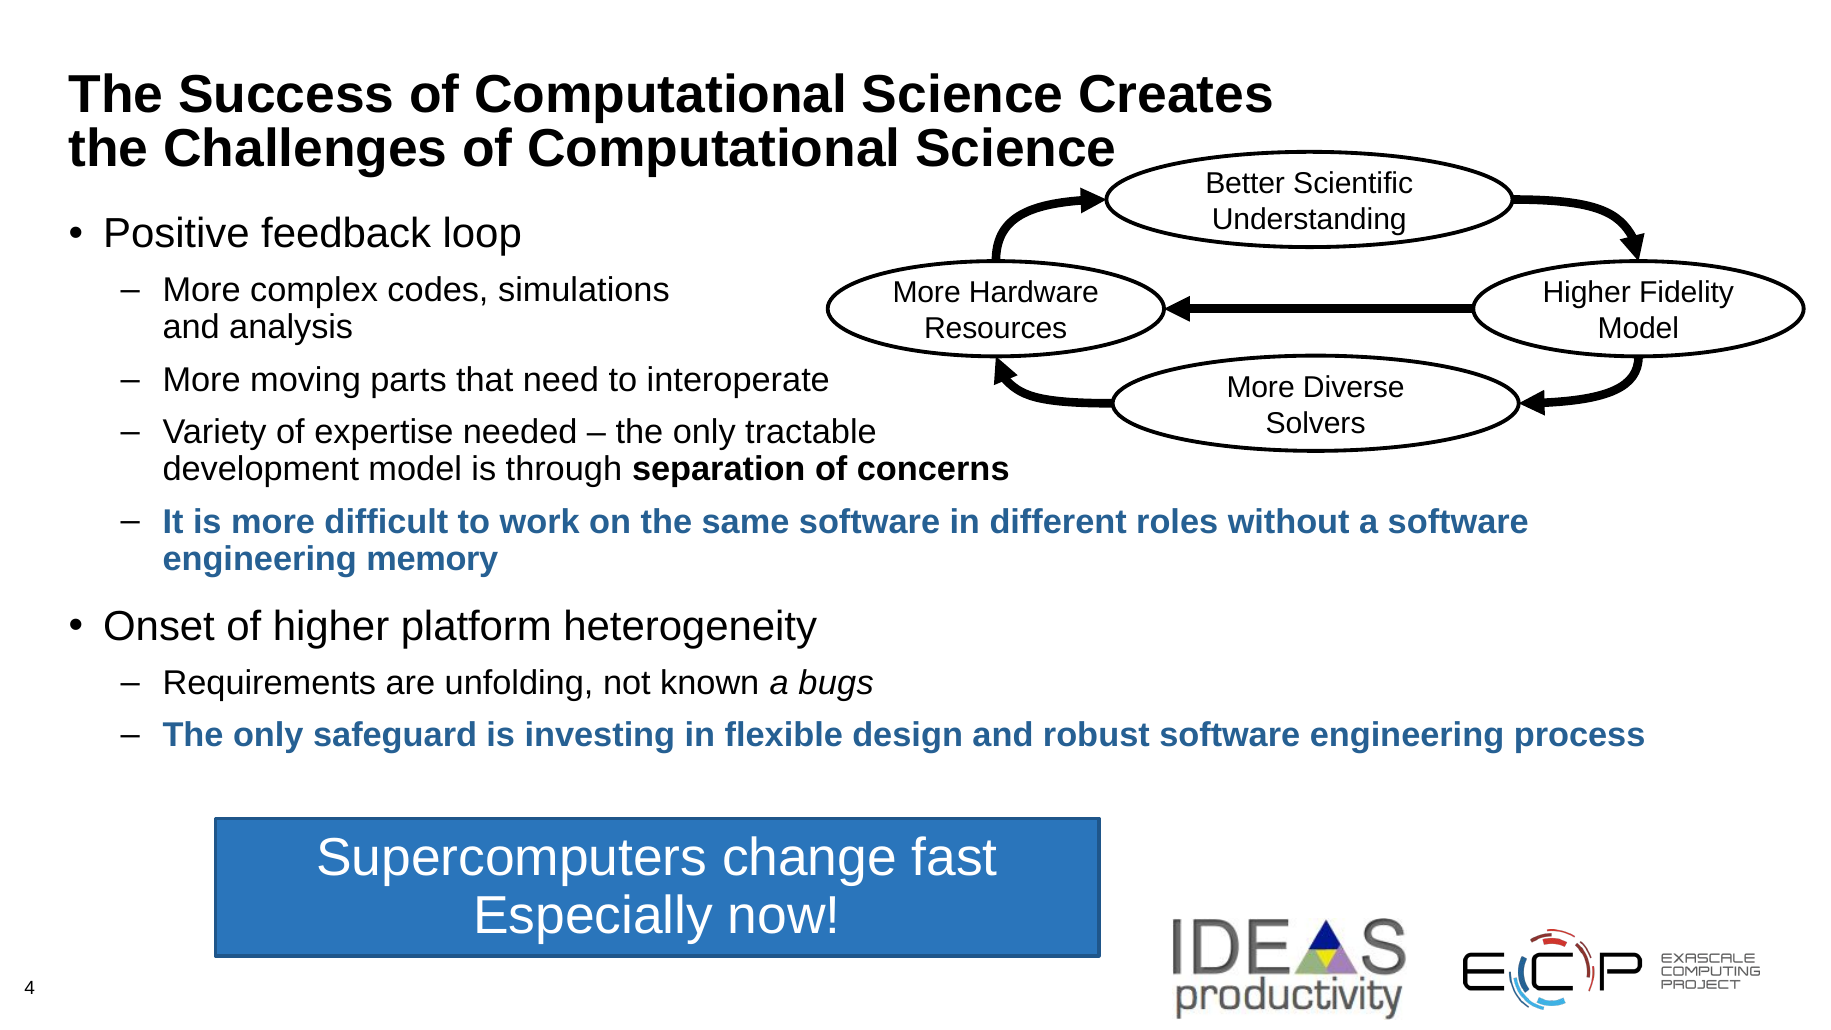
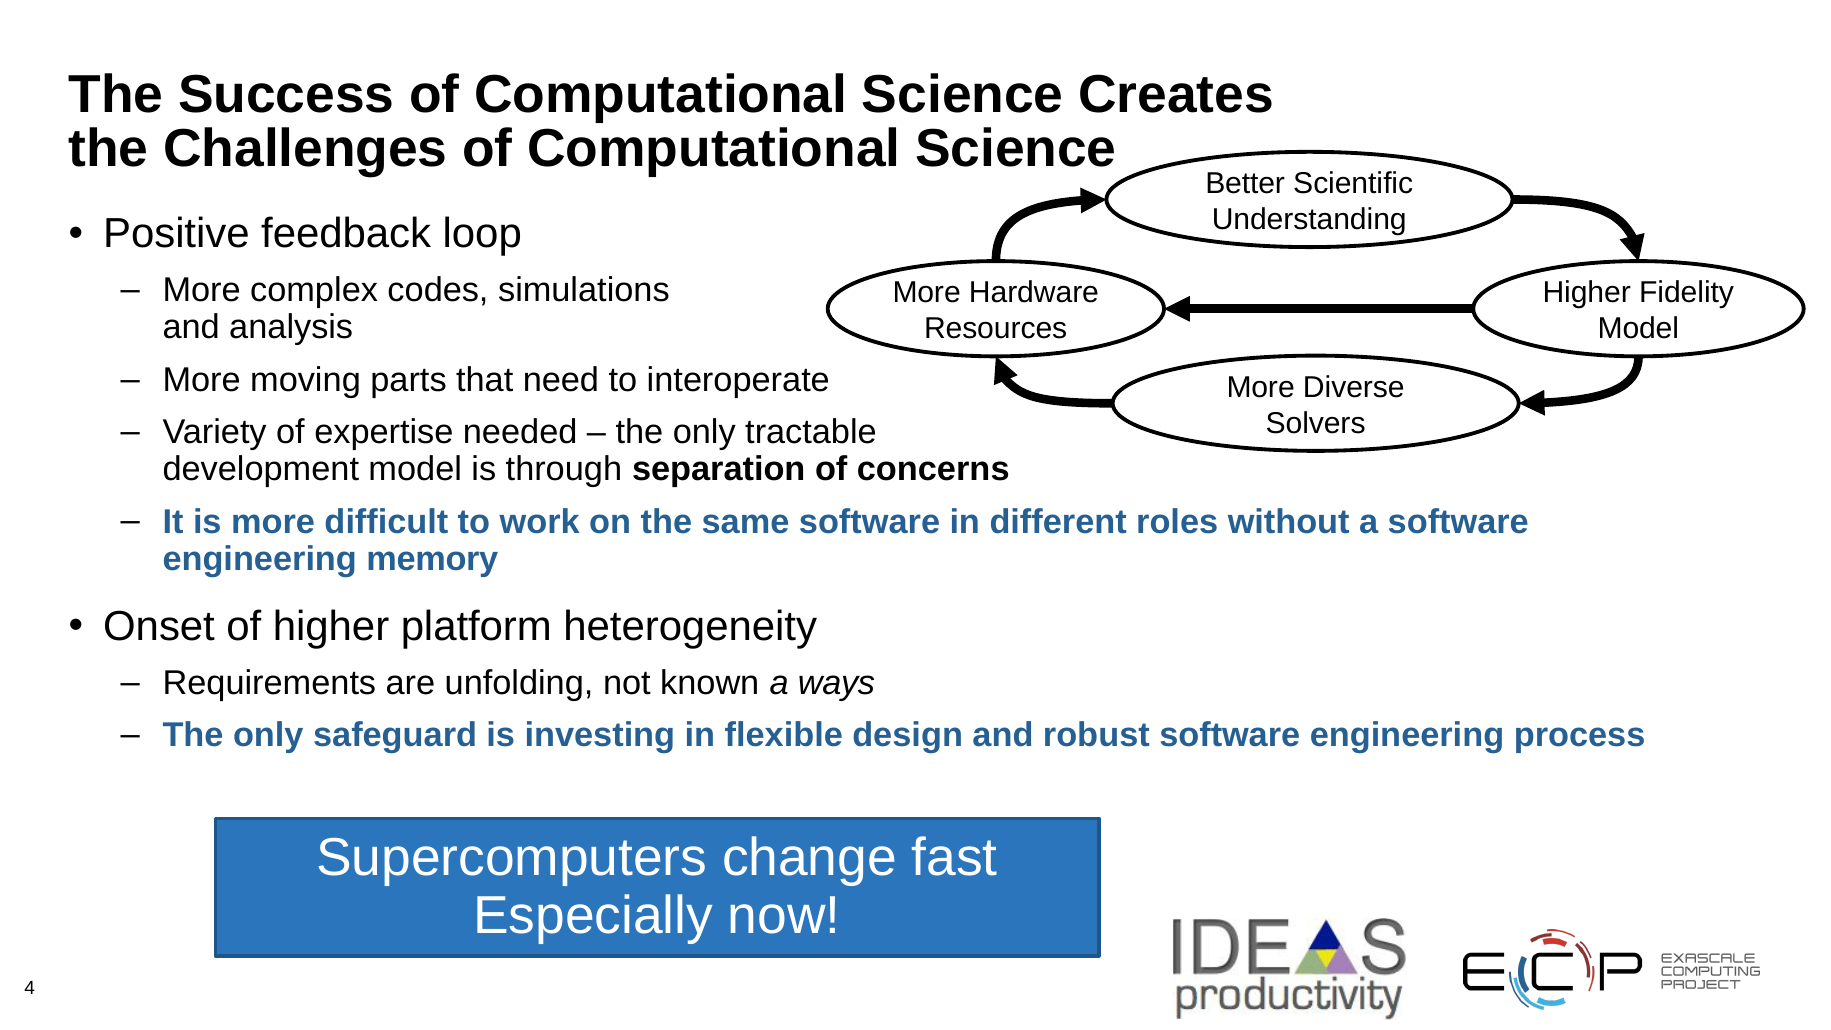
bugs: bugs -> ways
